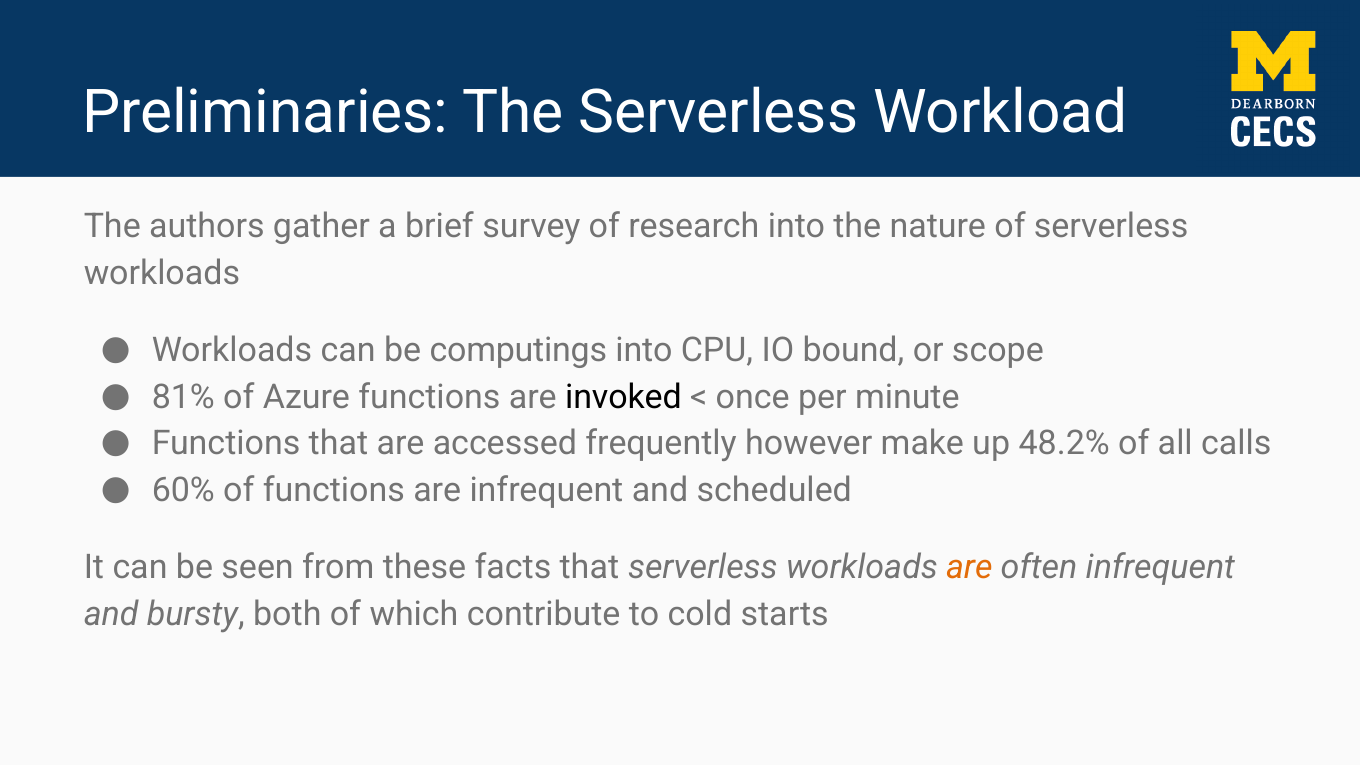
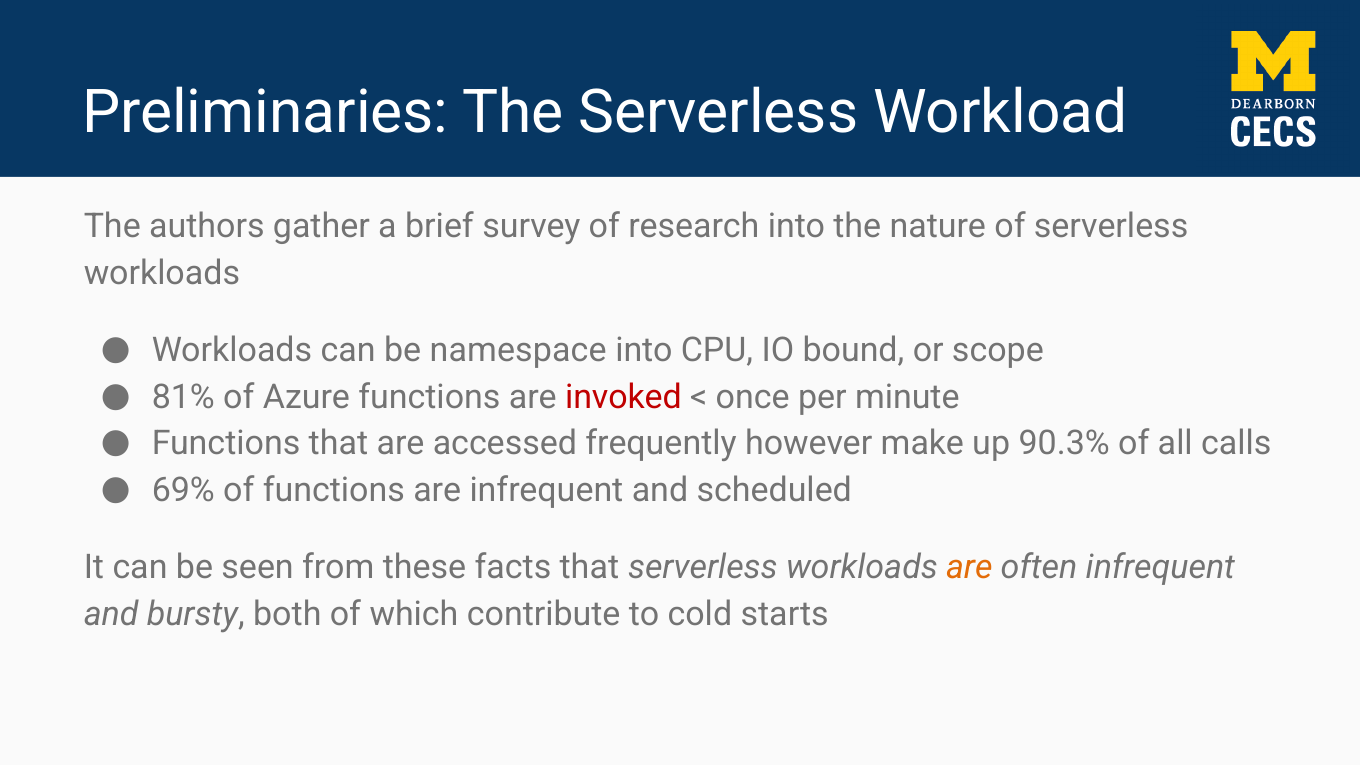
computings: computings -> namespace
invoked colour: black -> red
48.2%: 48.2% -> 90.3%
60%: 60% -> 69%
